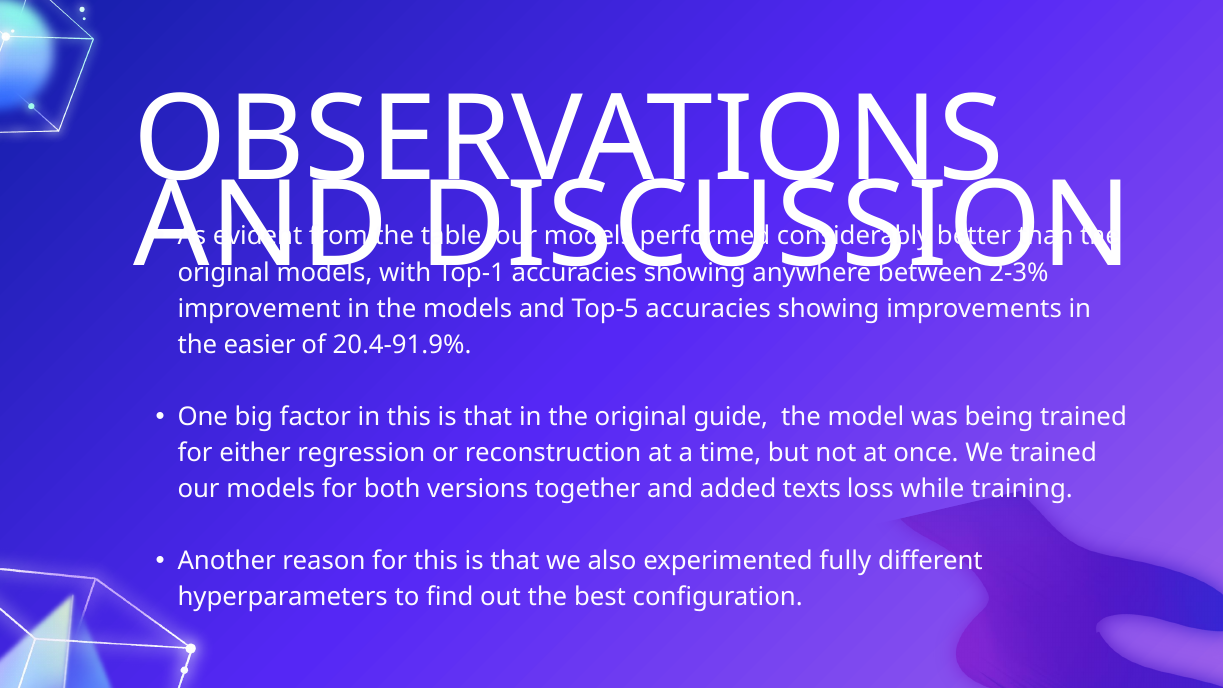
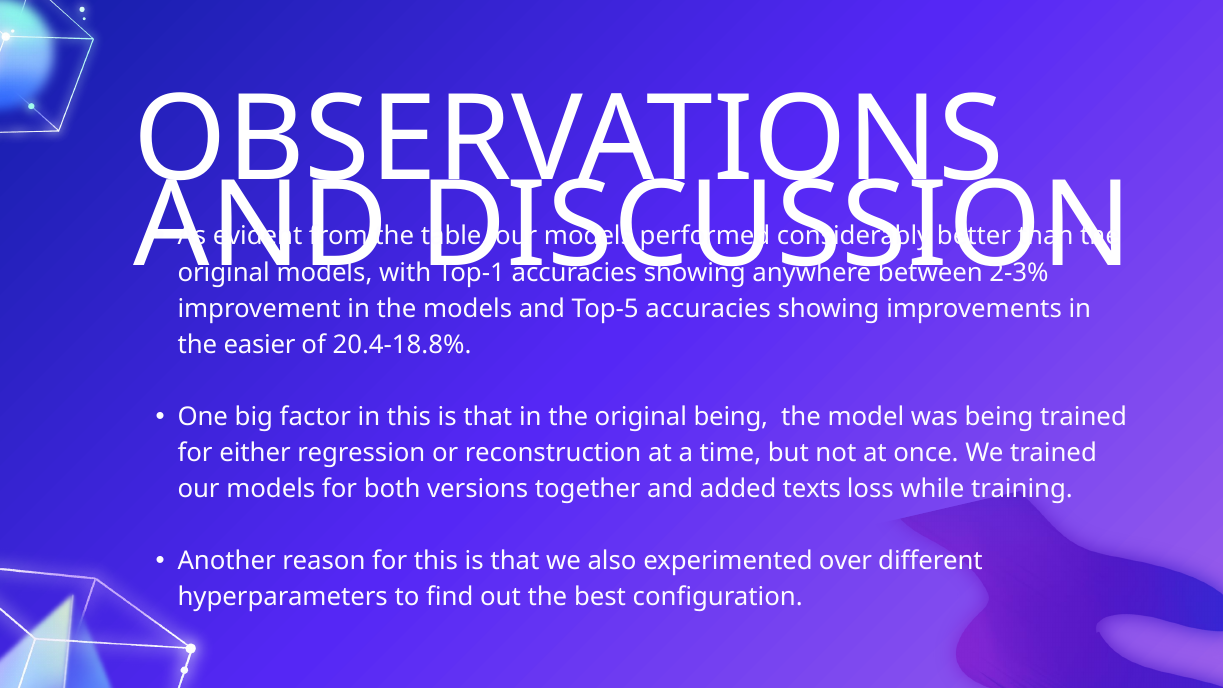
20.4-91.9%: 20.4-91.9% -> 20.4-18.8%
original guide: guide -> being
fully: fully -> over
